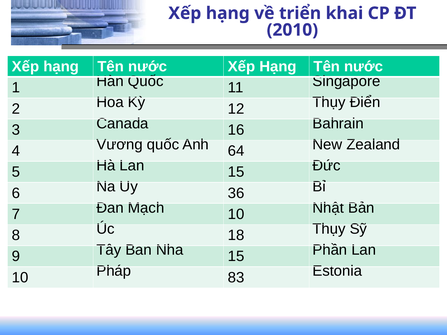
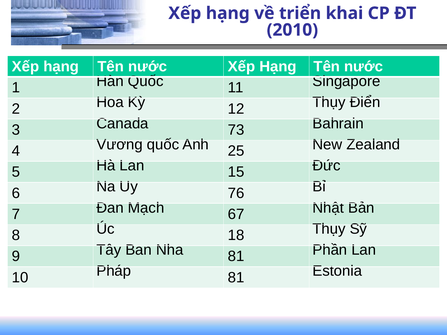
16: 16 -> 73
64: 64 -> 25
36: 36 -> 76
Mạch 10: 10 -> 67
Nha 15: 15 -> 81
Pháp 83: 83 -> 81
